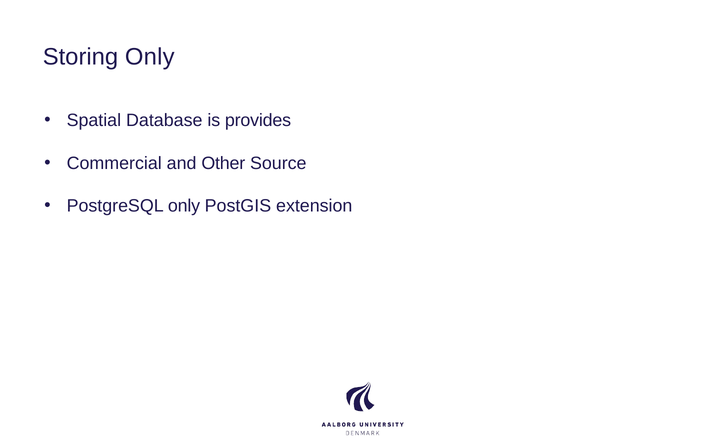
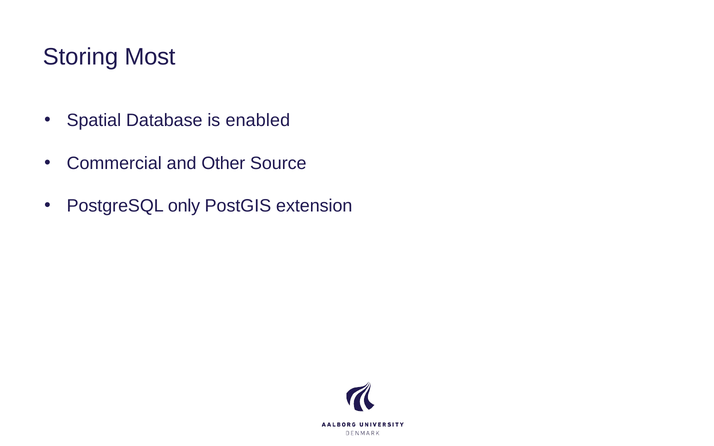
Storing Only: Only -> Most
provides: provides -> enabled
